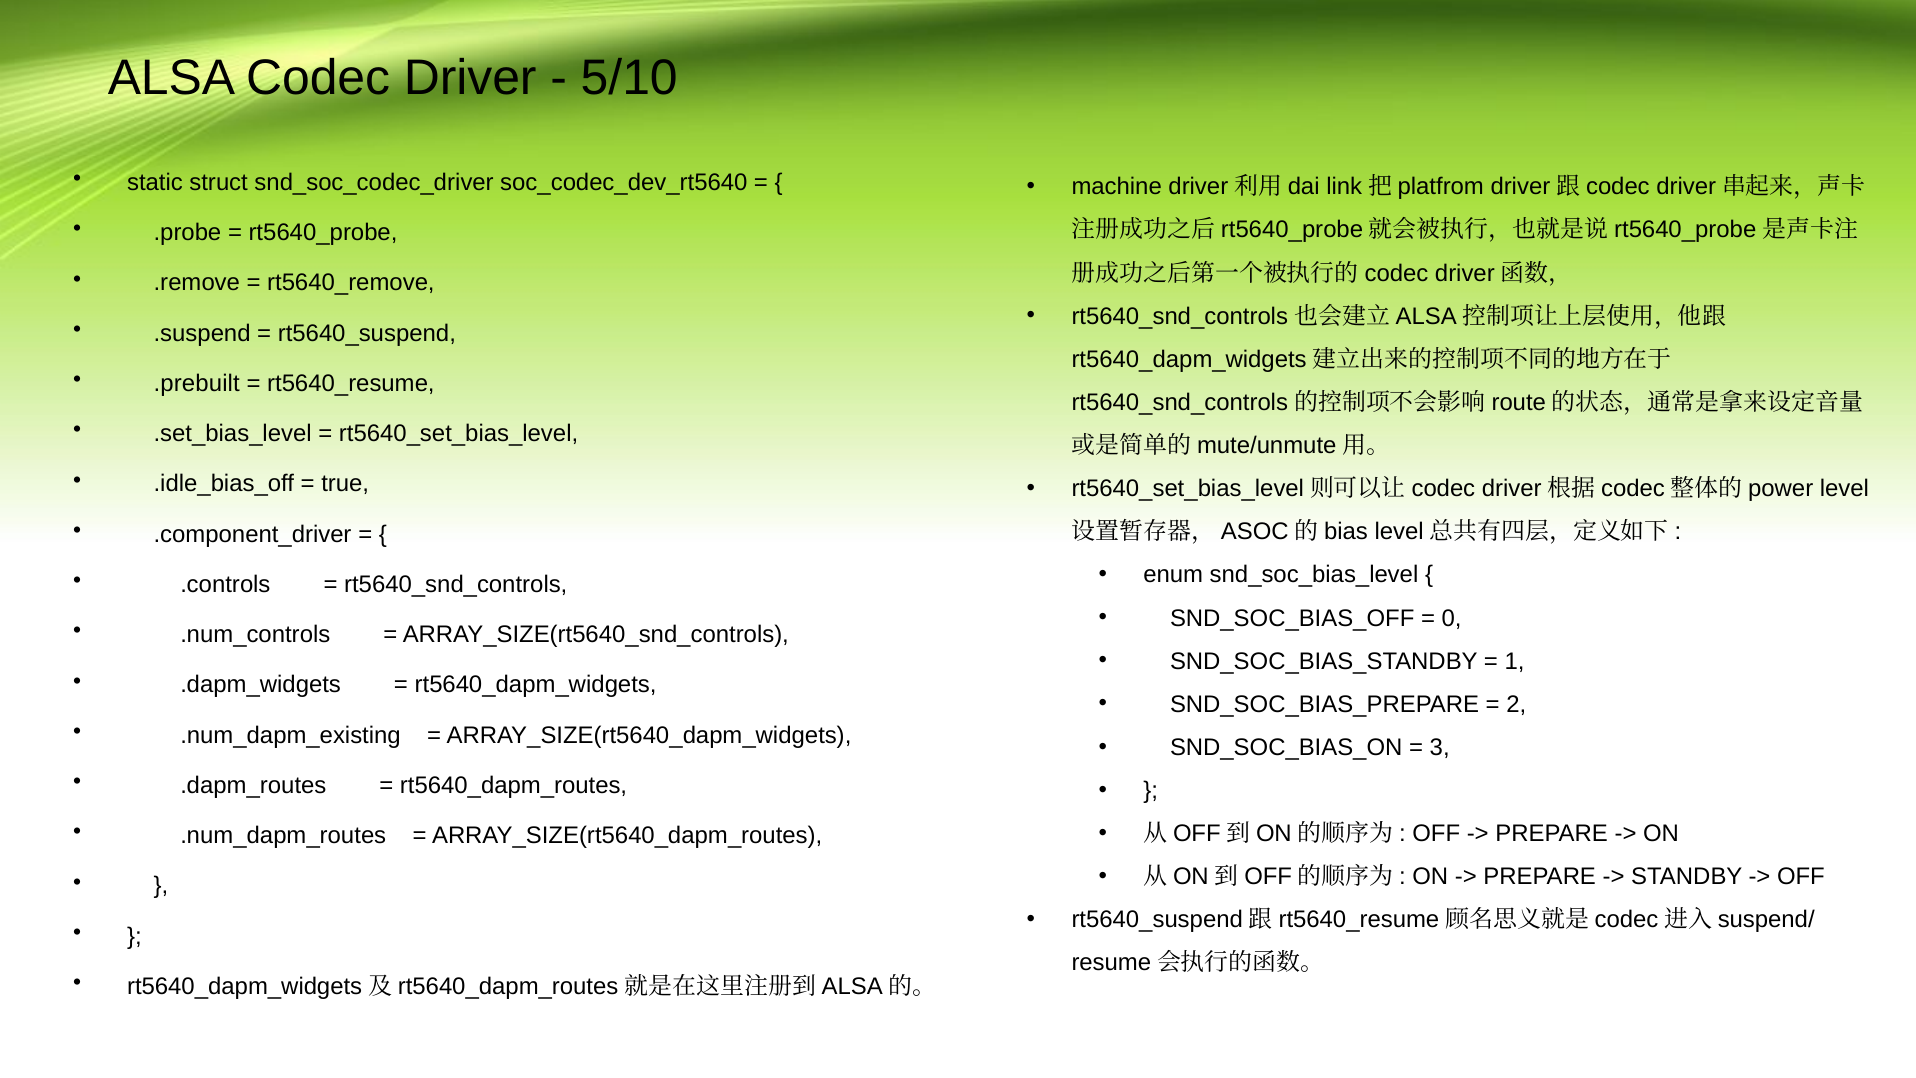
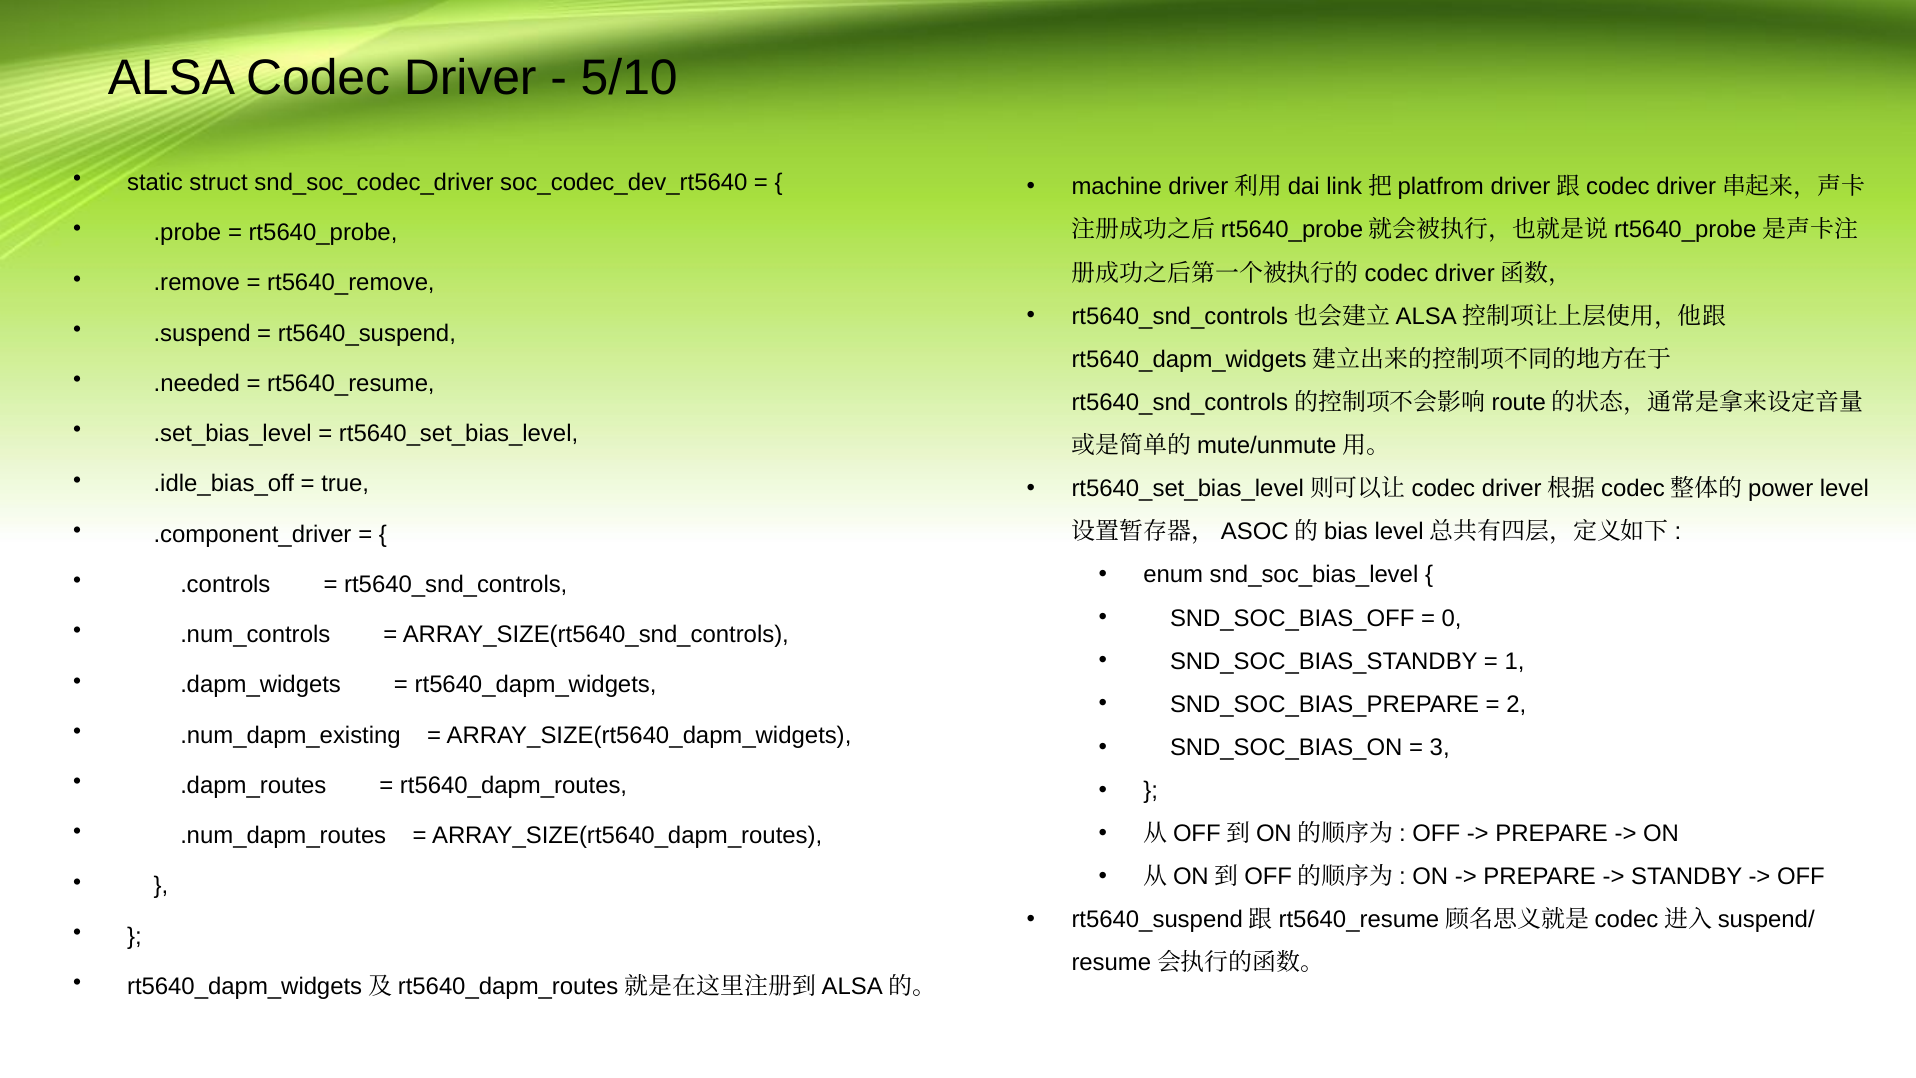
.prebuilt: .prebuilt -> .needed
